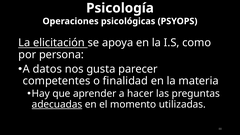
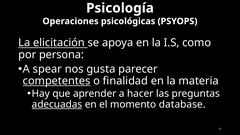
datos: datos -> spear
competentes underline: none -> present
utilizadas: utilizadas -> database
